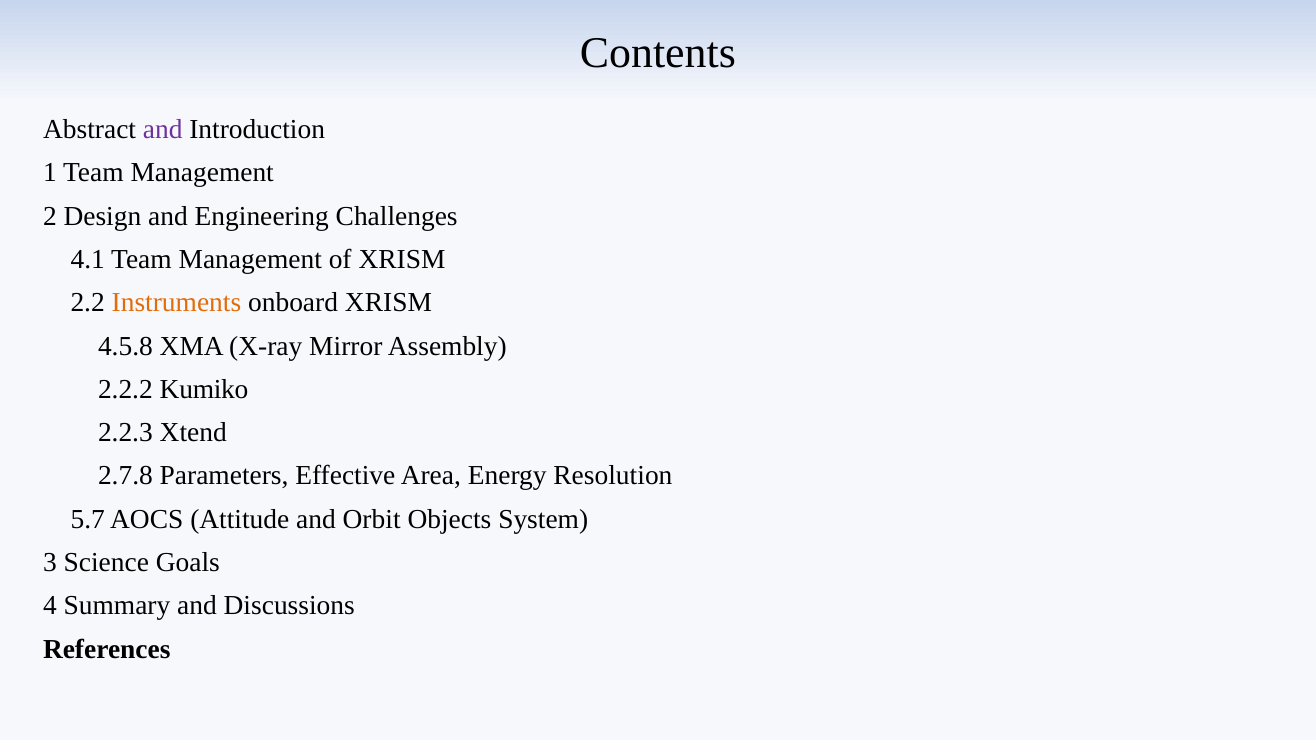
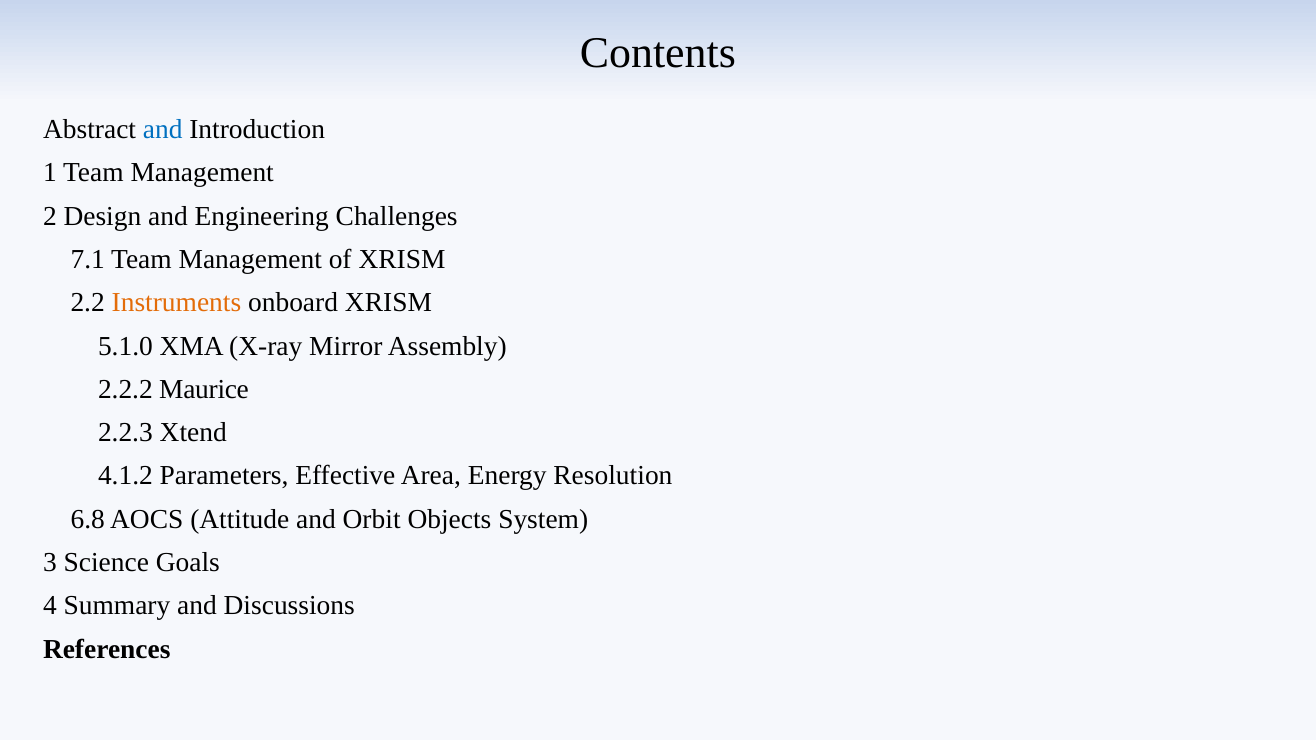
and at (163, 129) colour: purple -> blue
4.1: 4.1 -> 7.1
4.5.8: 4.5.8 -> 5.1.0
Kumiko: Kumiko -> Maurice
2.7.8: 2.7.8 -> 4.1.2
5.7: 5.7 -> 6.8
